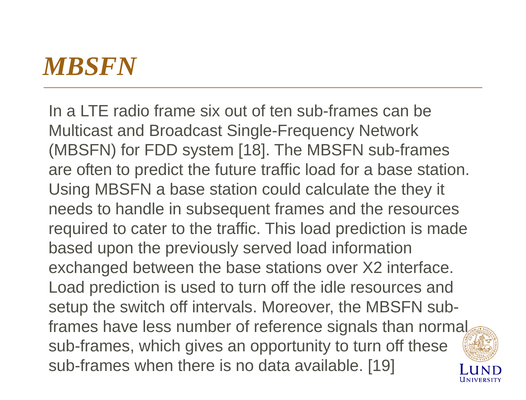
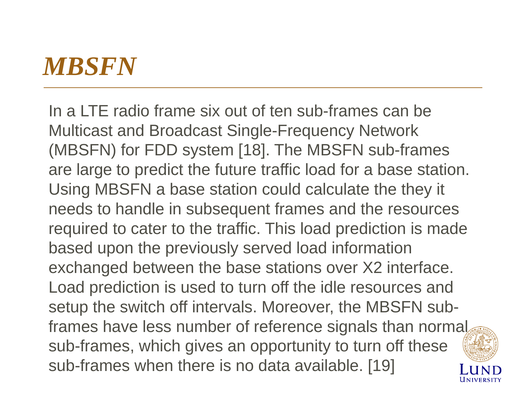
often: often -> large
